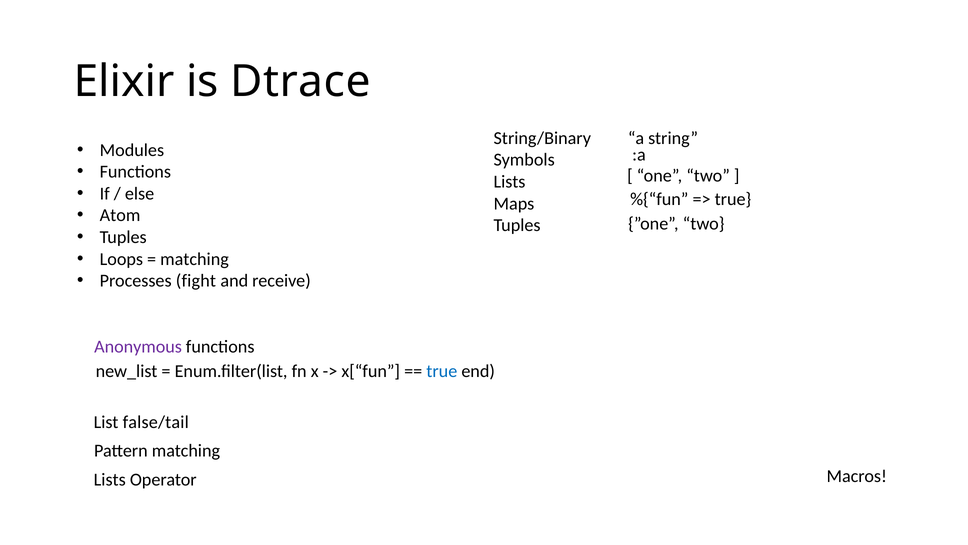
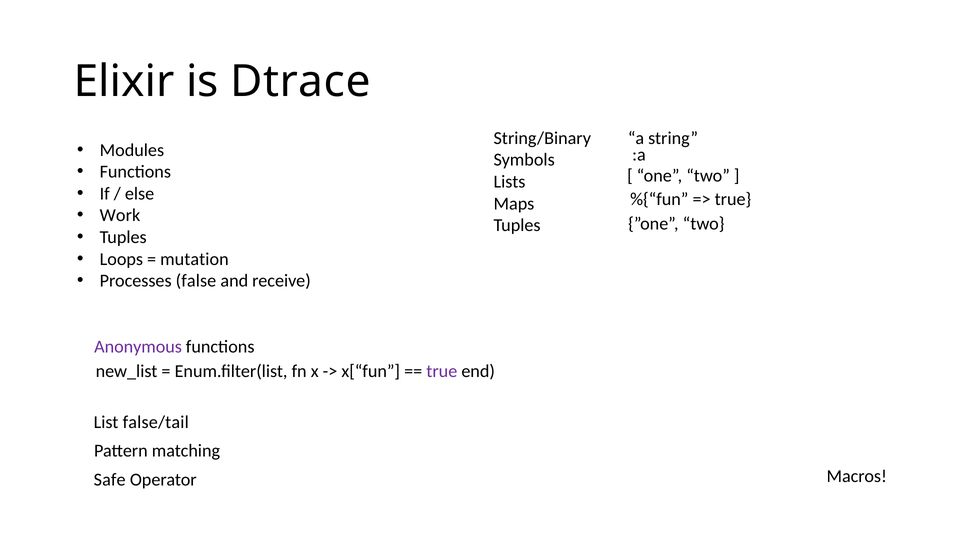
Atom: Atom -> Work
matching at (194, 259): matching -> mutation
fight: fight -> false
true at (442, 371) colour: blue -> purple
Lists at (110, 479): Lists -> Safe
